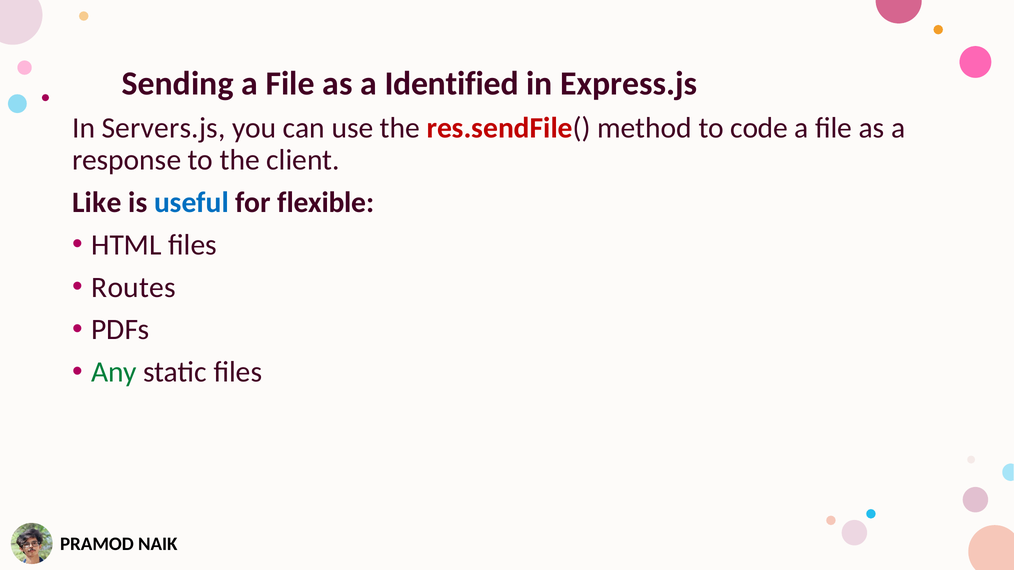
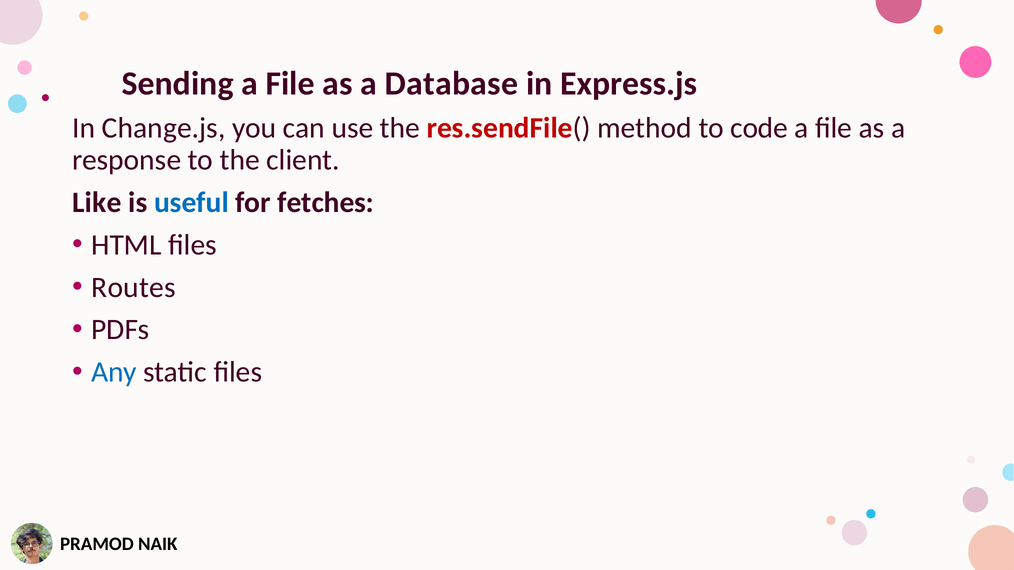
Identified: Identified -> Database
Servers.js: Servers.js -> Change.js
flexible: flexible -> fetches
Any colour: green -> blue
